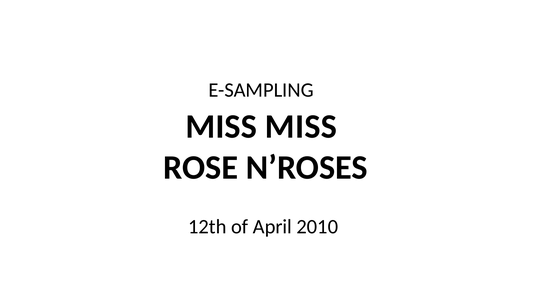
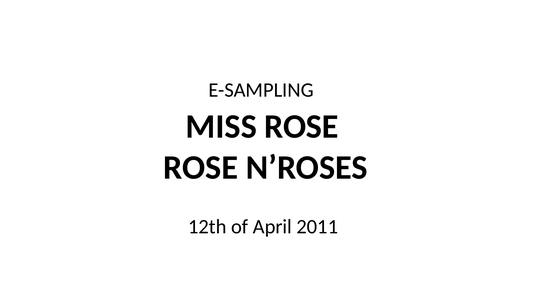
MISS MISS: MISS -> ROSE
2010: 2010 -> 2011
